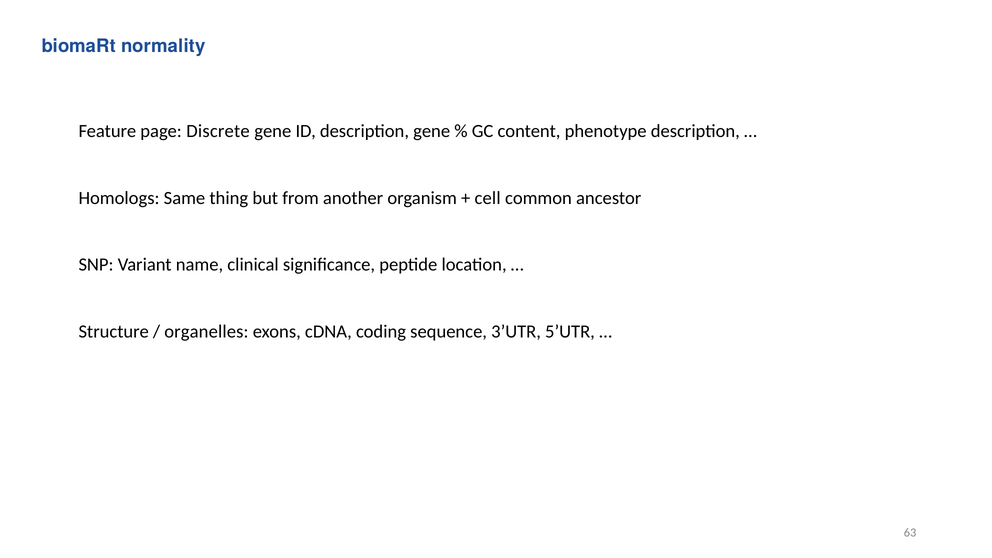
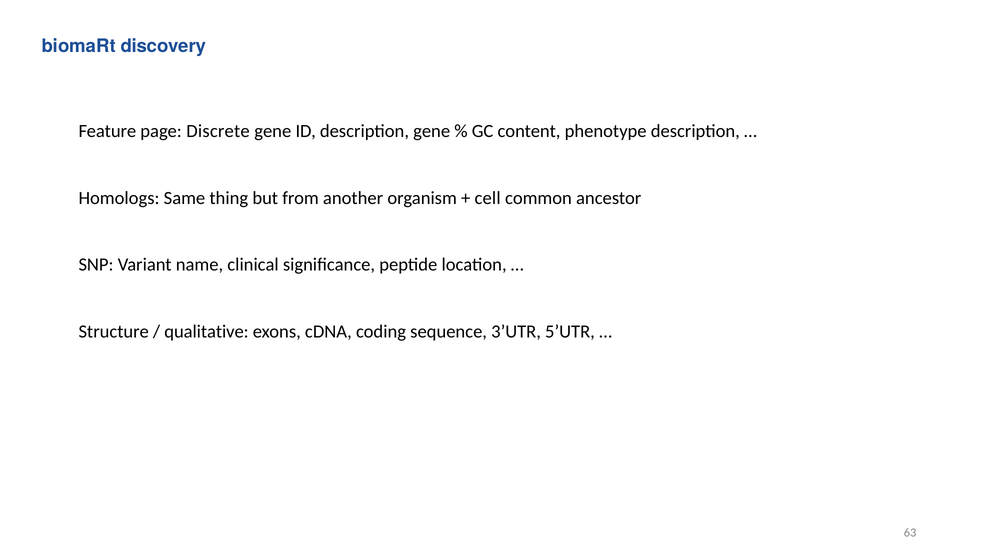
normality: normality -> discovery
organelles: organelles -> qualitative
